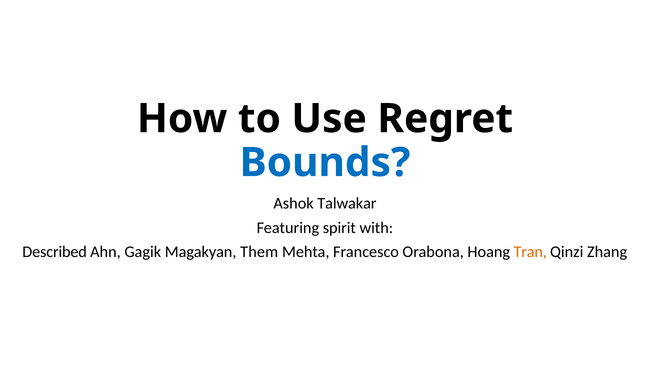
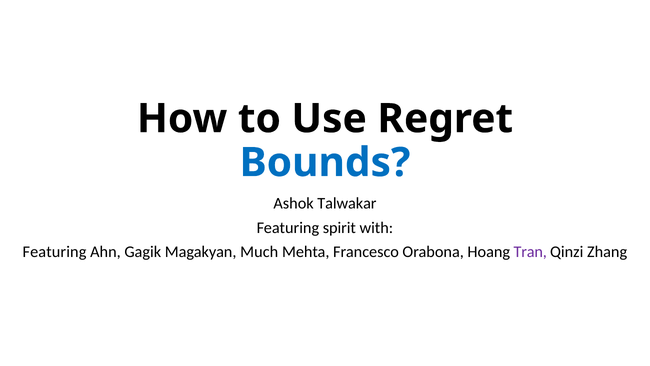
Described at (55, 252): Described -> Featuring
Them: Them -> Much
Tran colour: orange -> purple
